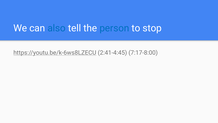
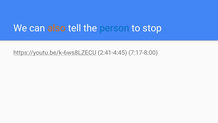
also colour: blue -> orange
